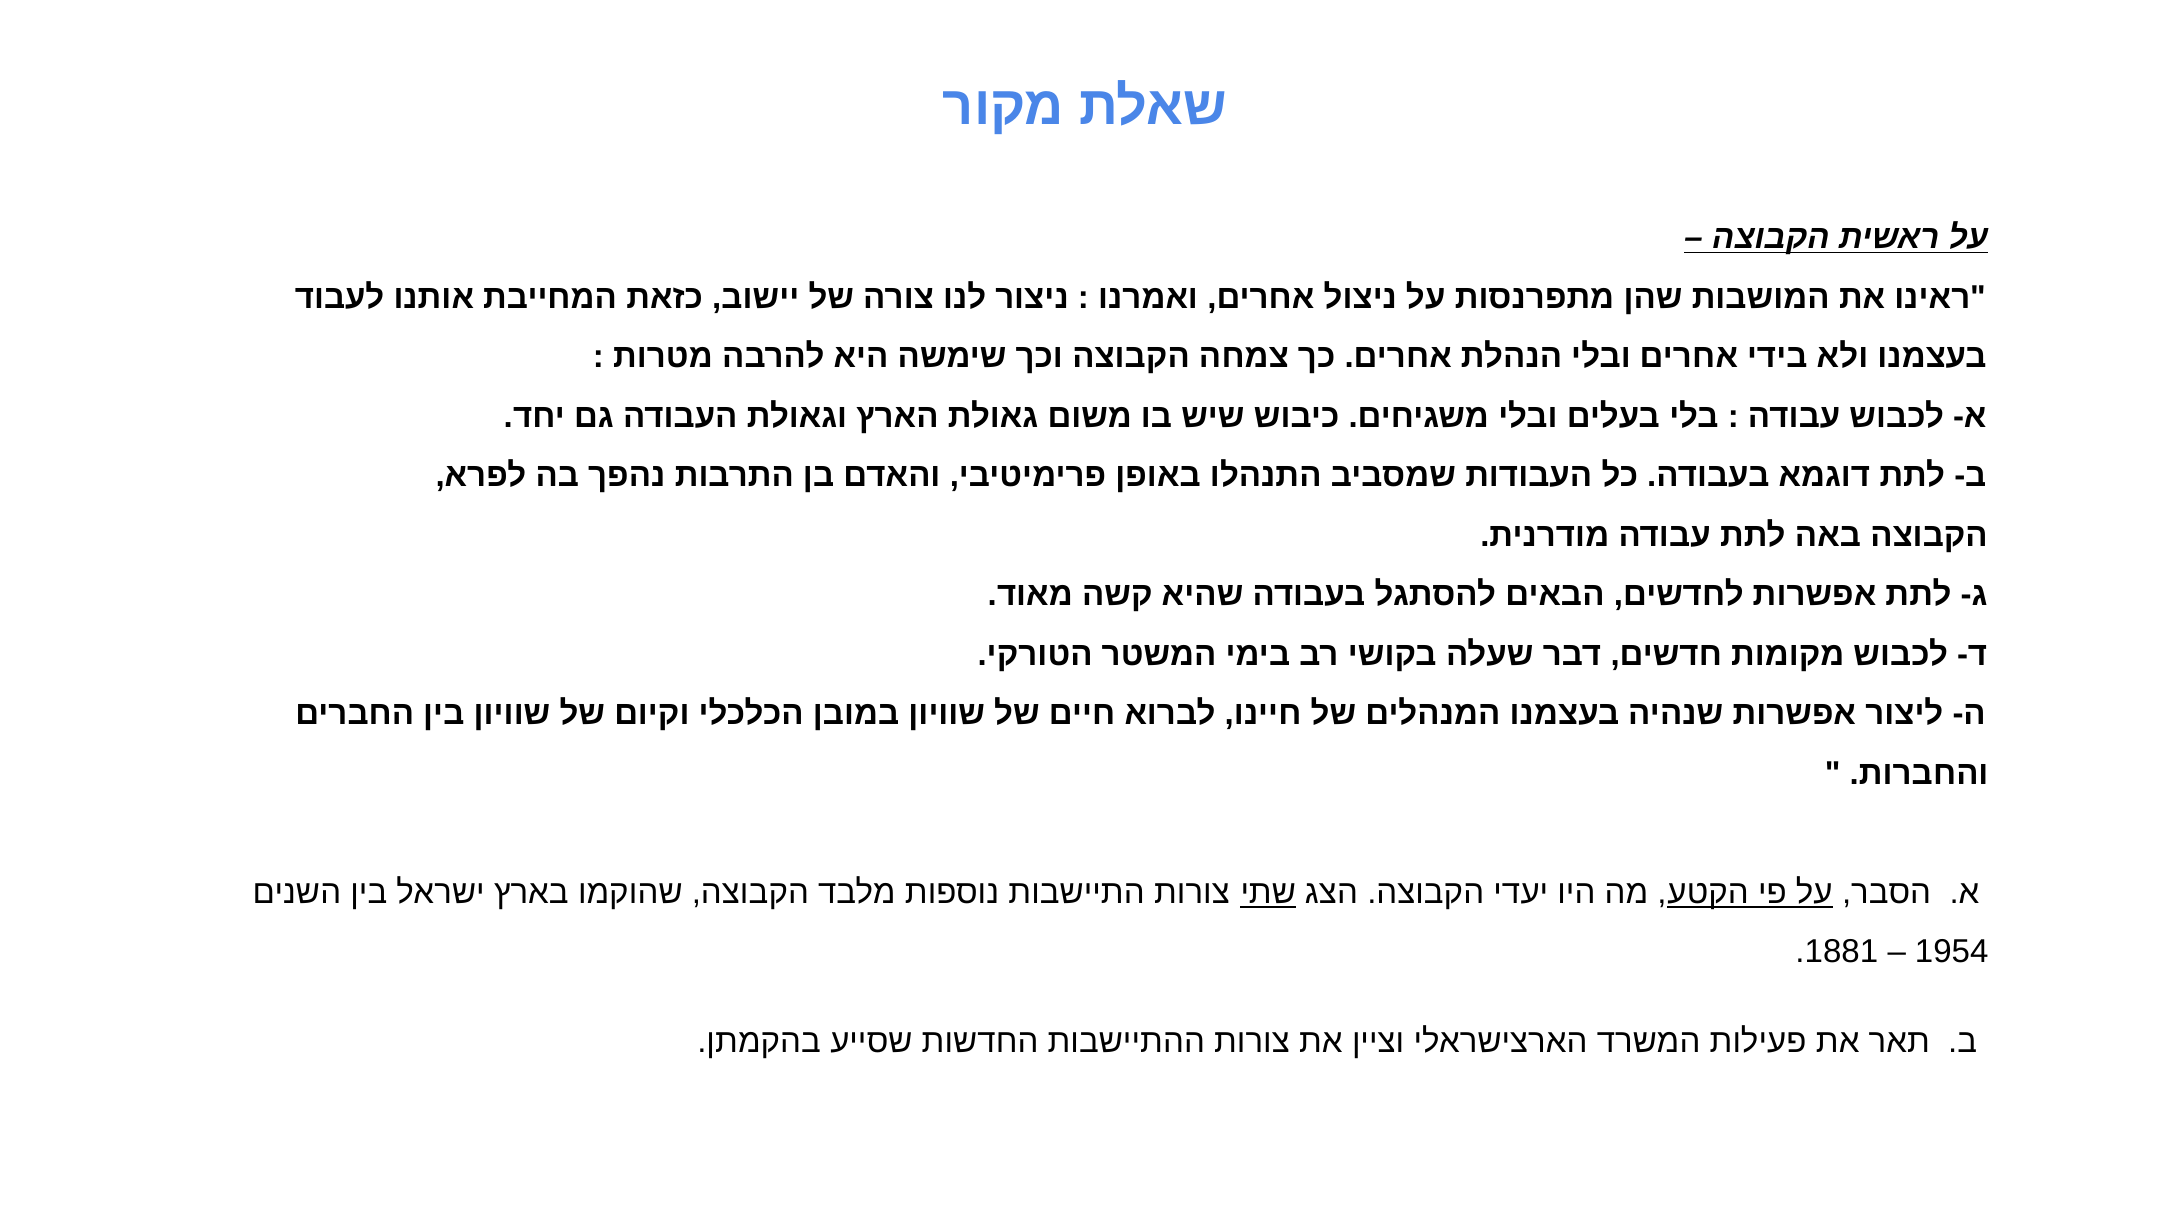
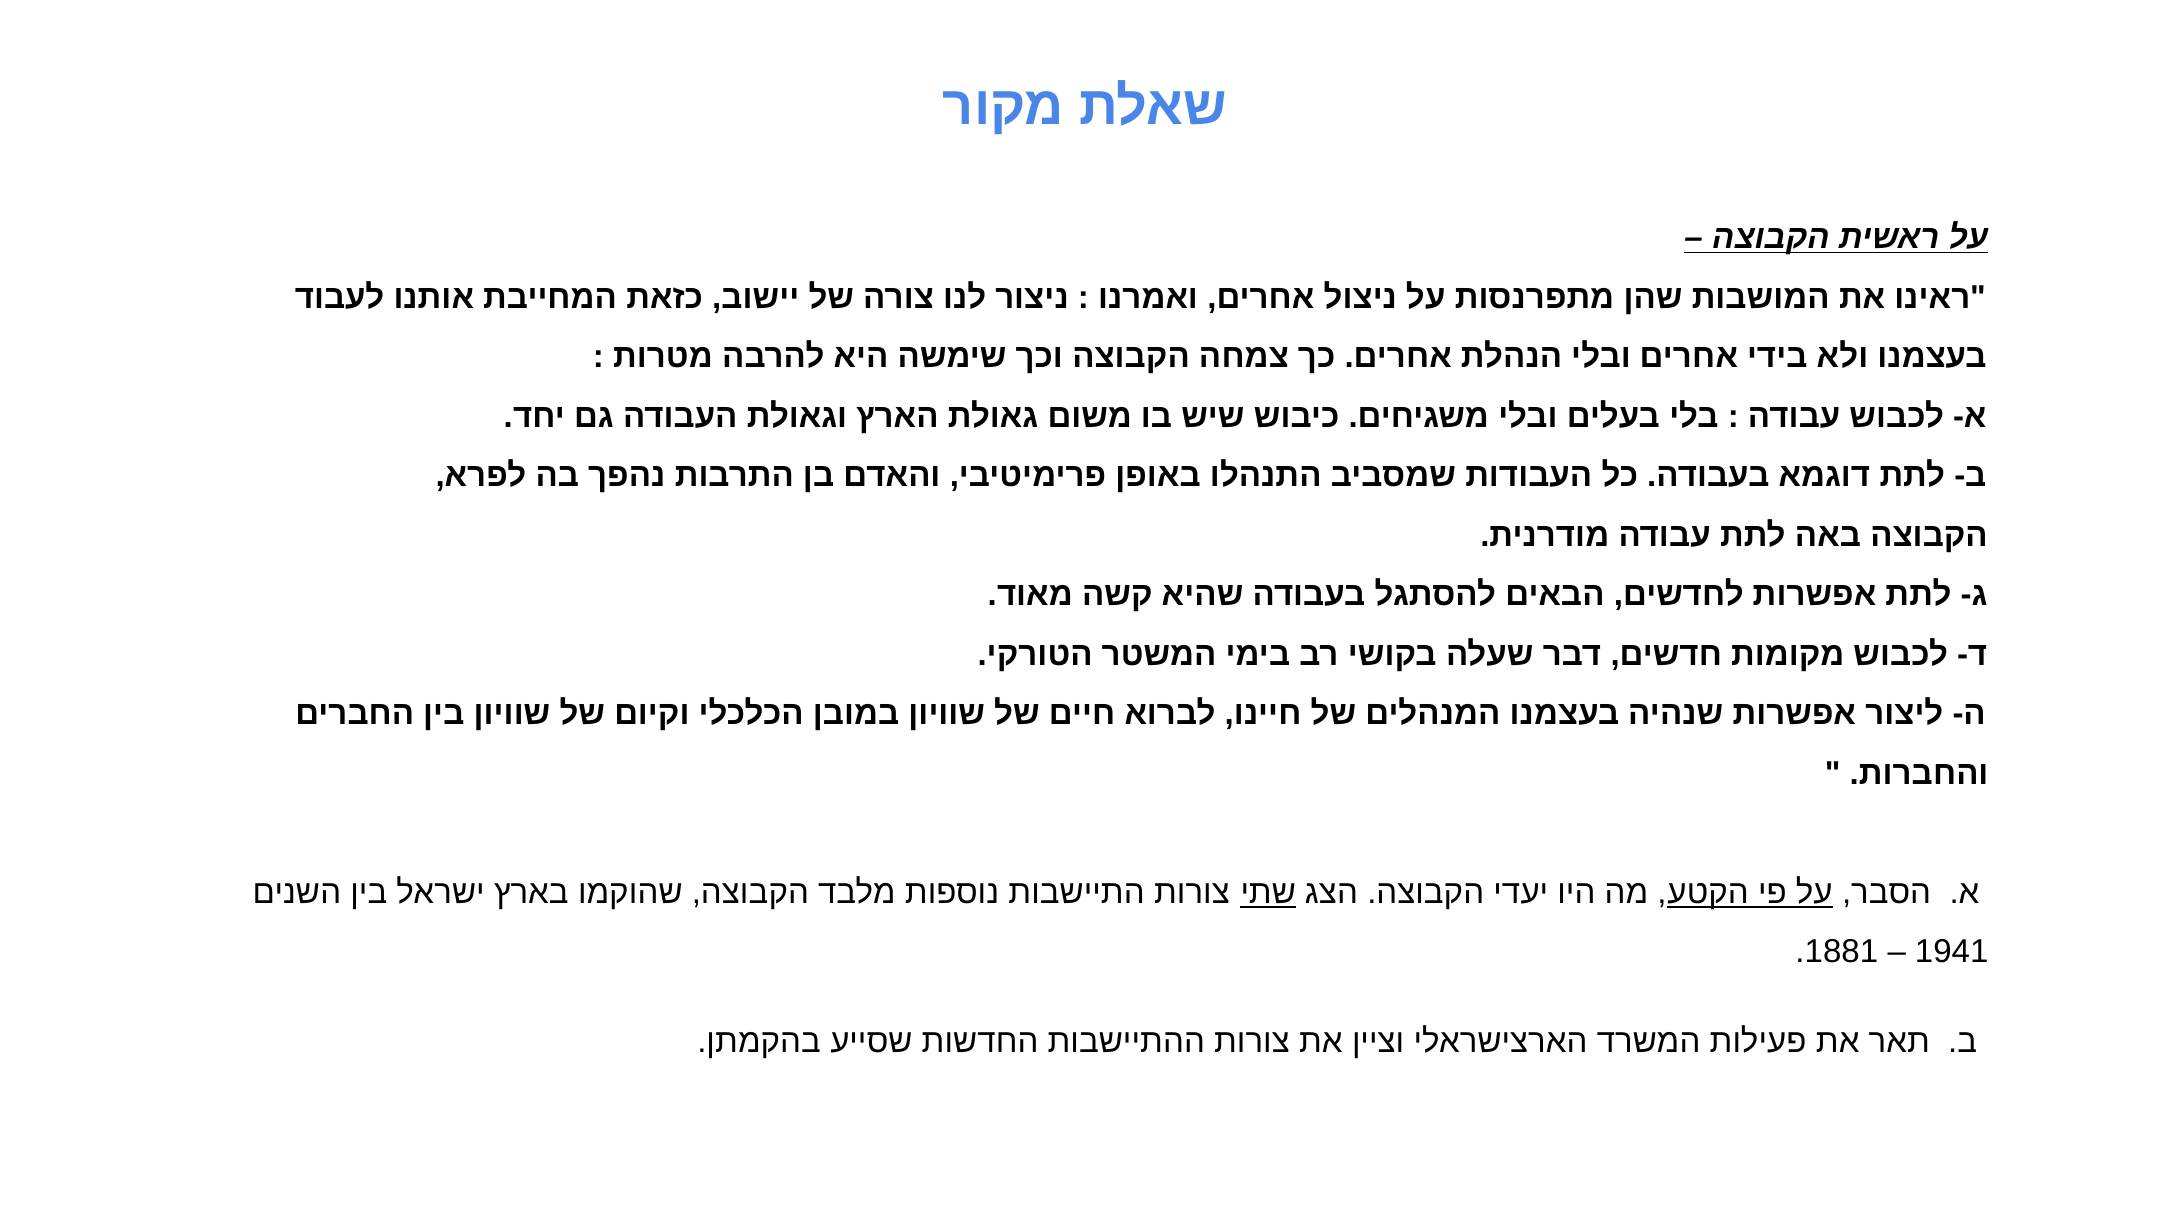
1954: 1954 -> 1941
